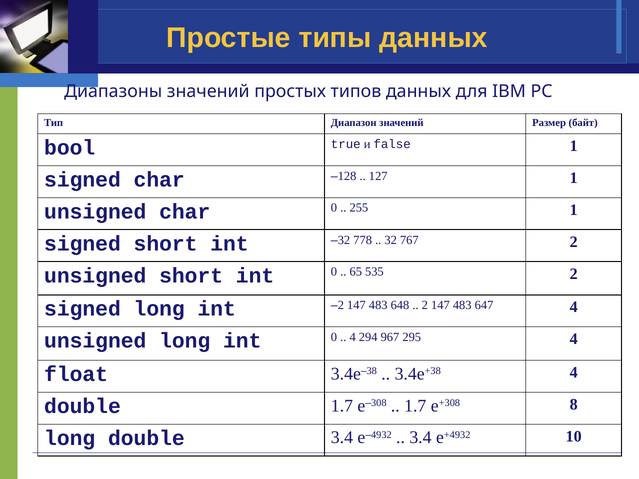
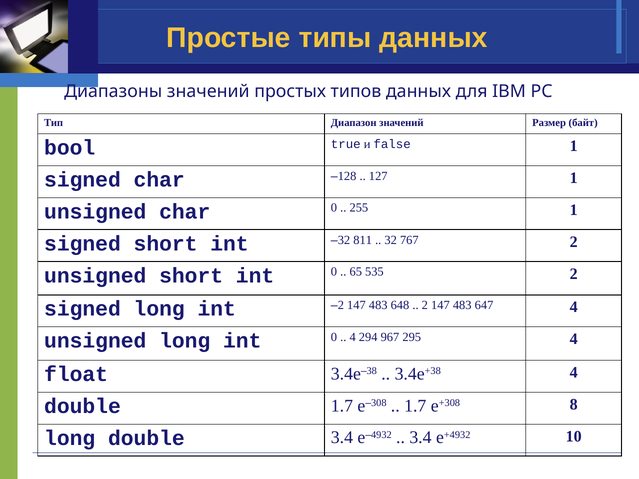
778: 778 -> 811
